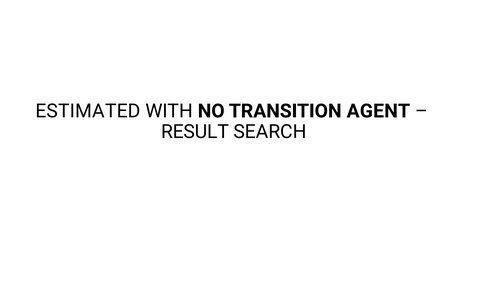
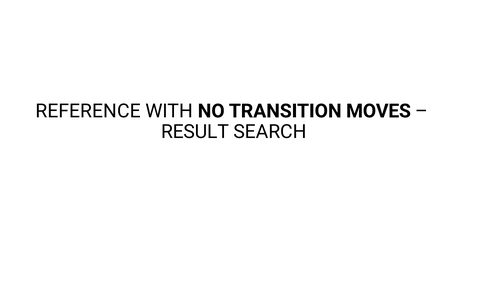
ESTIMATED: ESTIMATED -> REFERENCE
AGENT: AGENT -> MOVES
